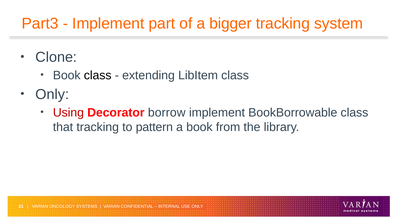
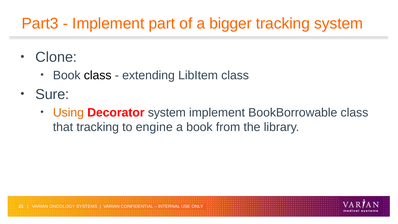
Only at (52, 94): Only -> Sure
Using colour: red -> orange
Decorator borrow: borrow -> system
pattern: pattern -> engine
